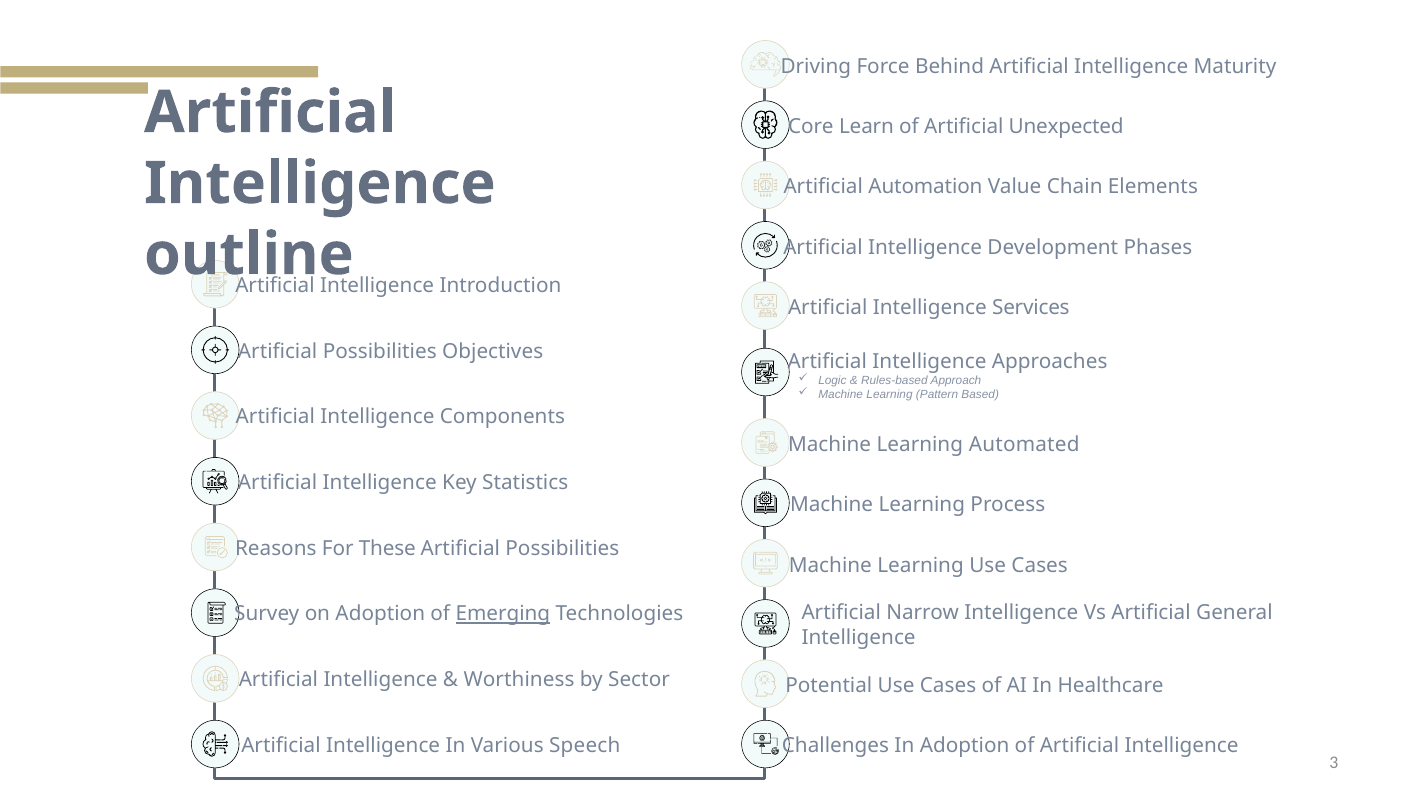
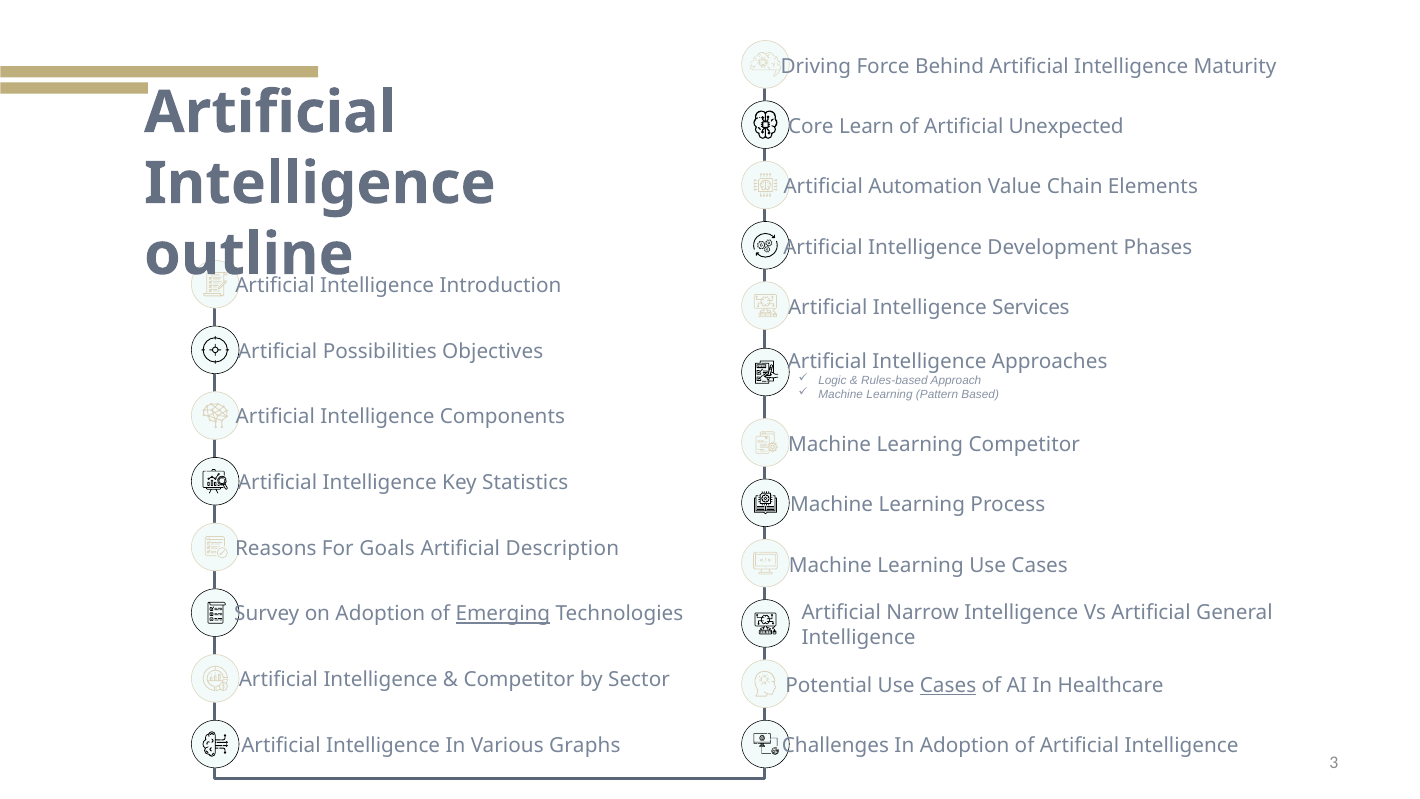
Learning Automated: Automated -> Competitor
These: These -> Goals
Possibilities at (562, 548): Possibilities -> Description
Worthiness at (519, 680): Worthiness -> Competitor
Cases at (948, 686) underline: none -> present
Speech: Speech -> Graphs
